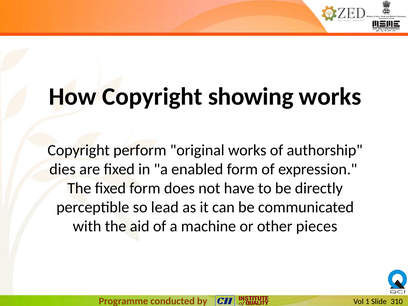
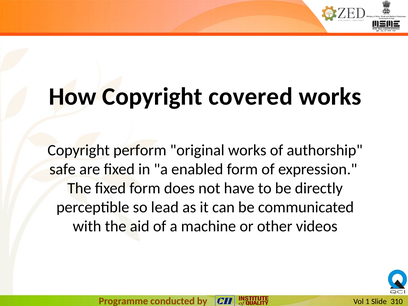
showing: showing -> covered
dies: dies -> safe
pieces: pieces -> videos
